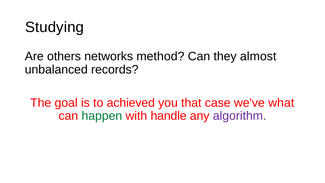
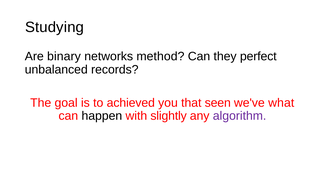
others: others -> binary
almost: almost -> perfect
case: case -> seen
happen colour: green -> black
handle: handle -> slightly
